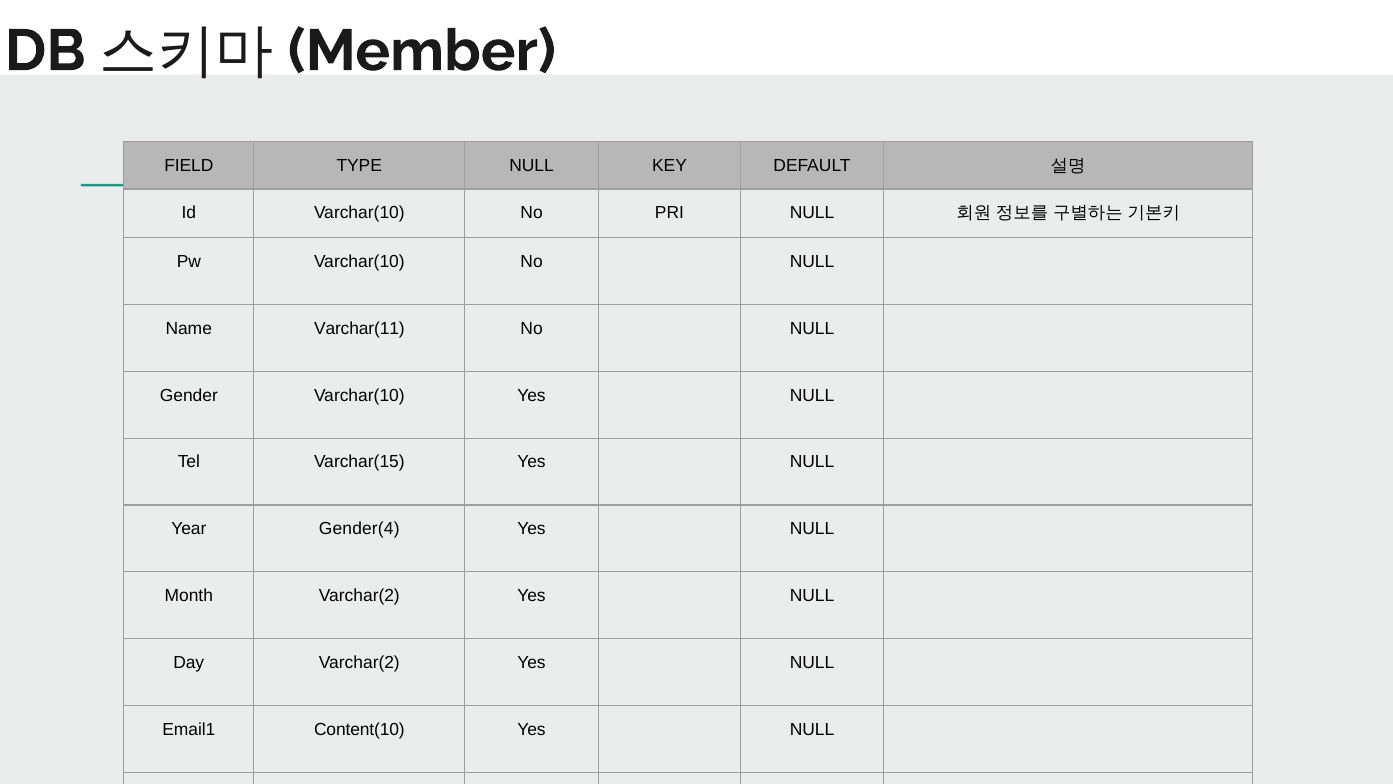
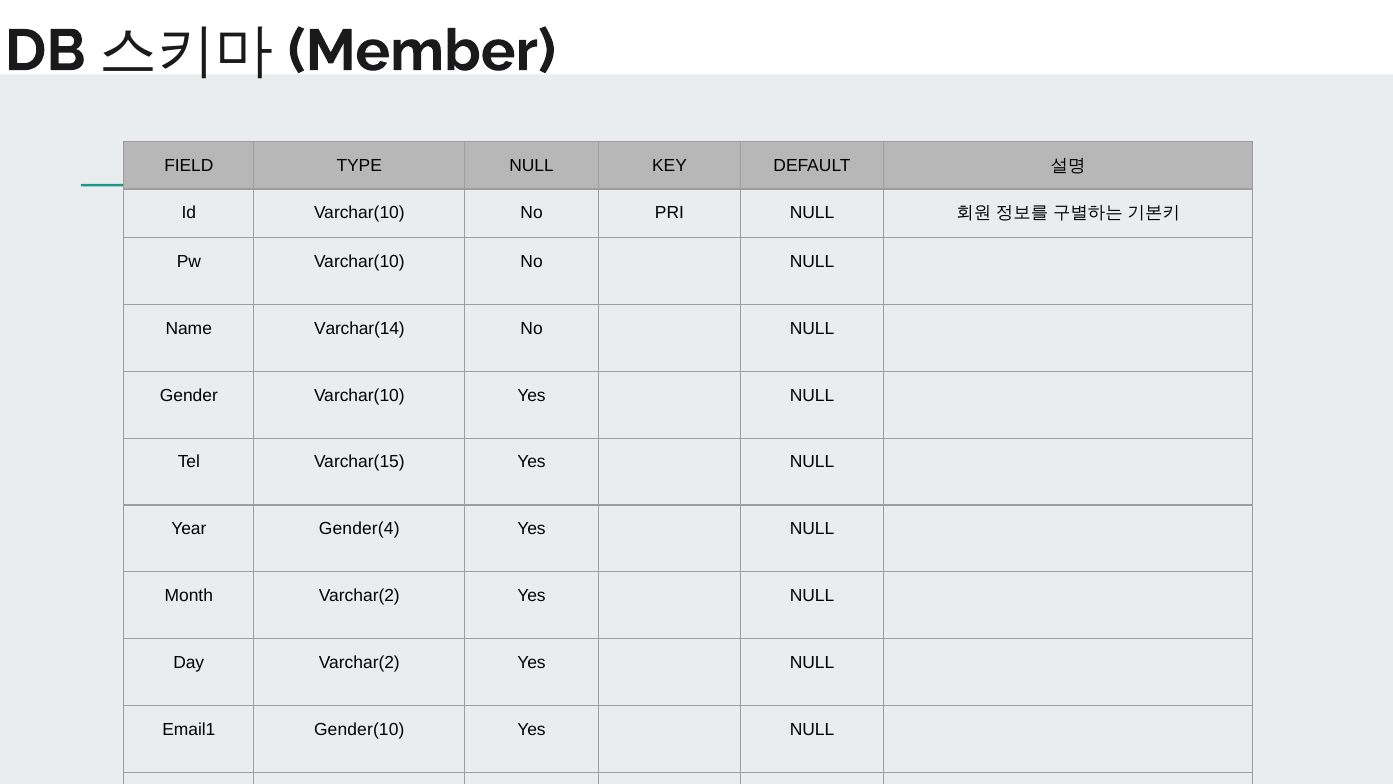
Varchar(11: Varchar(11 -> Varchar(14
Content(10: Content(10 -> Gender(10
